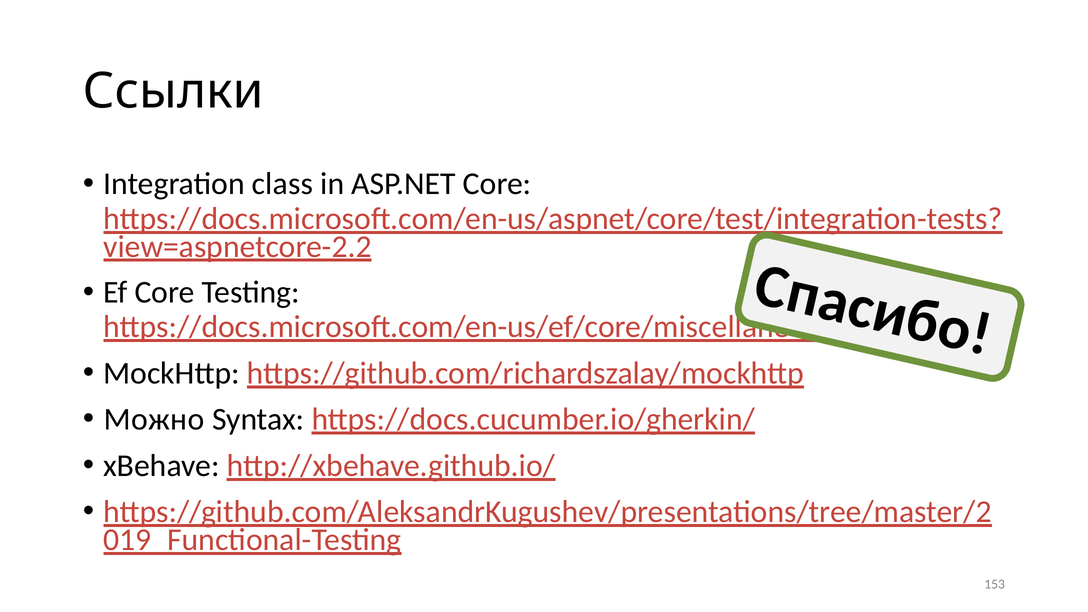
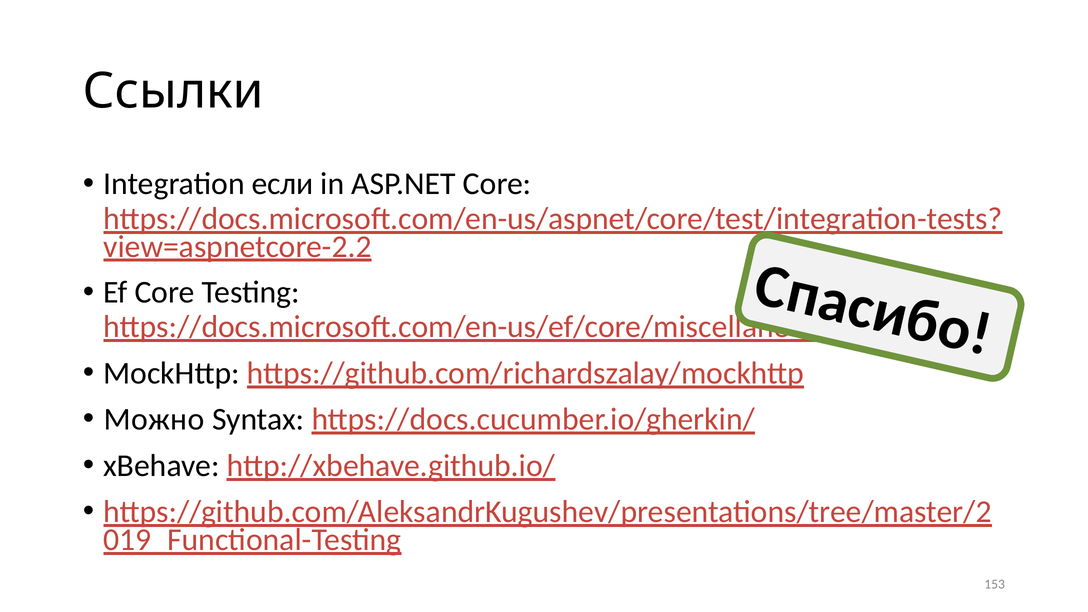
class: class -> если
